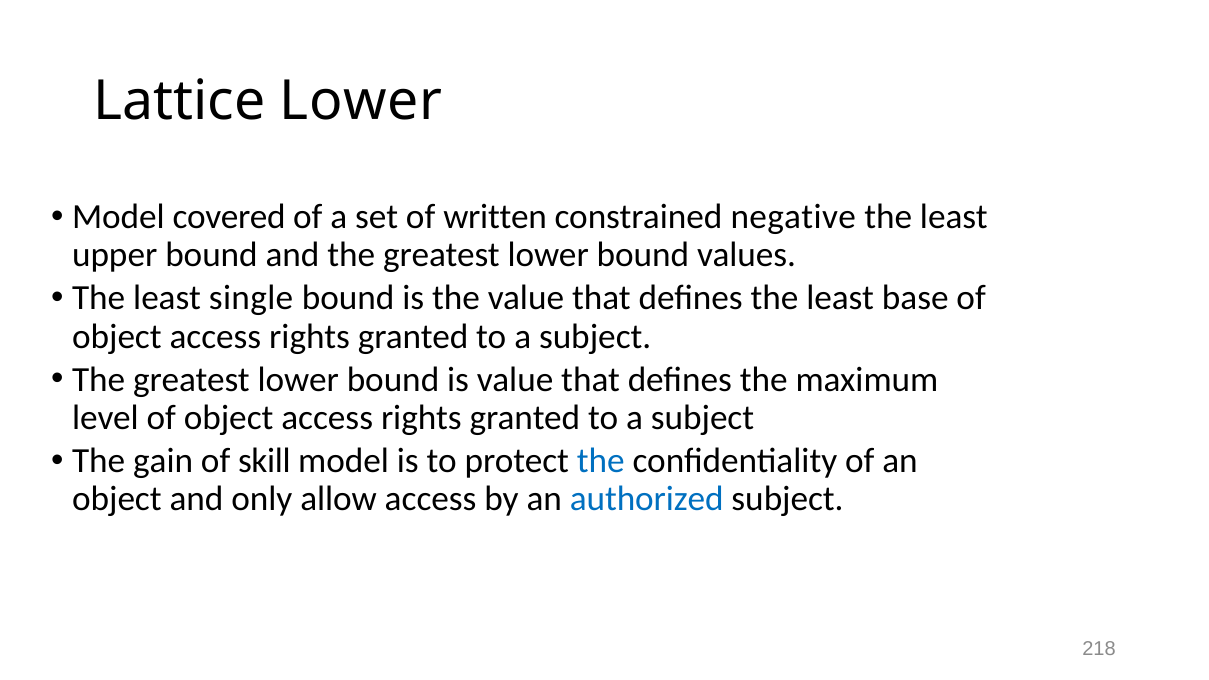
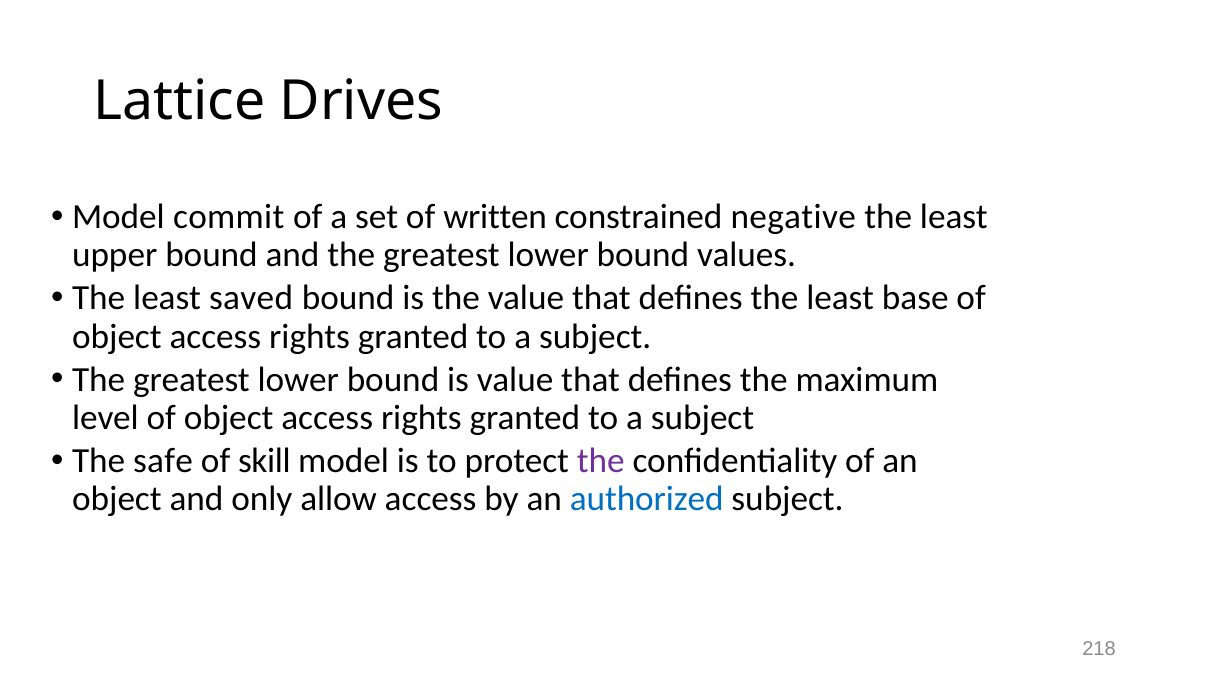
Lattice Lower: Lower -> Drives
covered: covered -> commit
single: single -> saved
gain: gain -> safe
the at (601, 461) colour: blue -> purple
